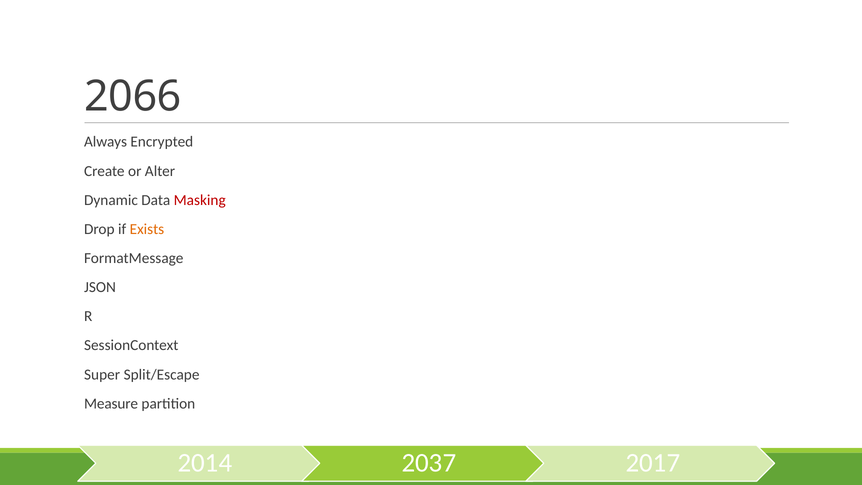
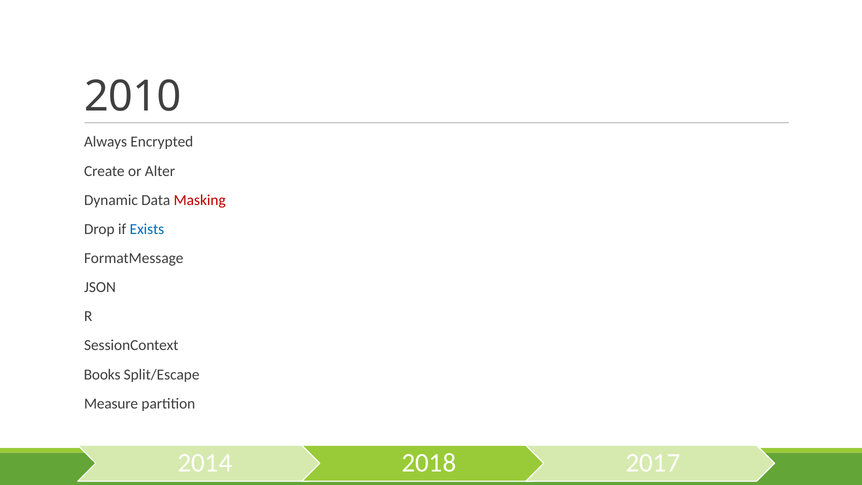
2066: 2066 -> 2010
Exists colour: orange -> blue
Super: Super -> Books
2037: 2037 -> 2018
